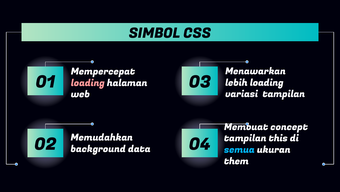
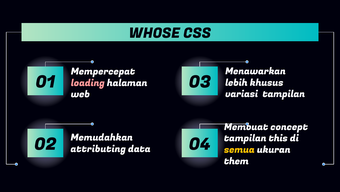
SIMBOL: SIMBOL -> WHOSE
lebih loading: loading -> khusus
background: background -> attributing
semua colour: light blue -> yellow
